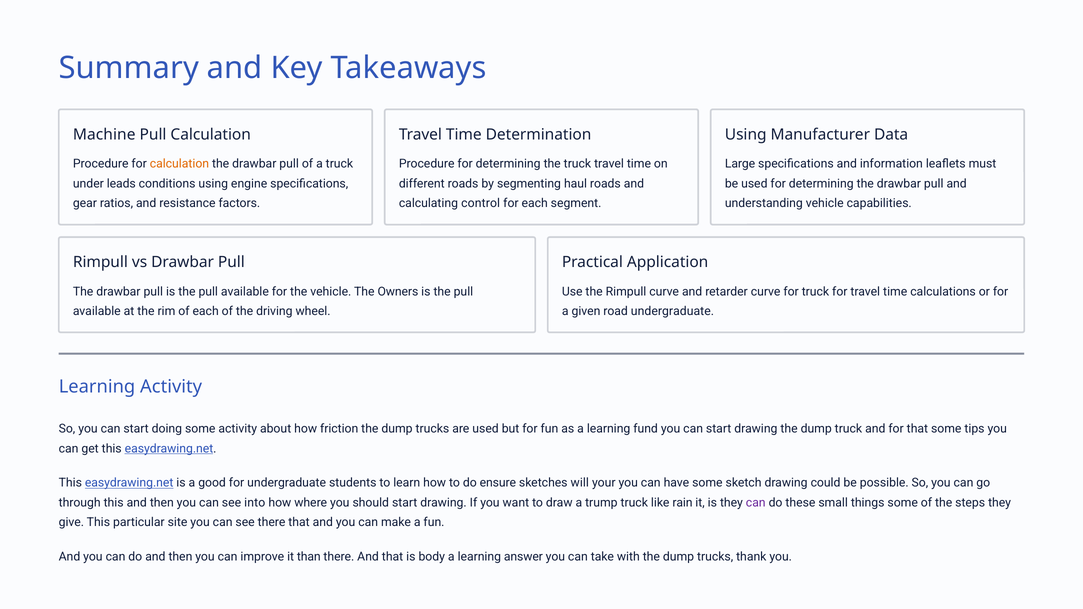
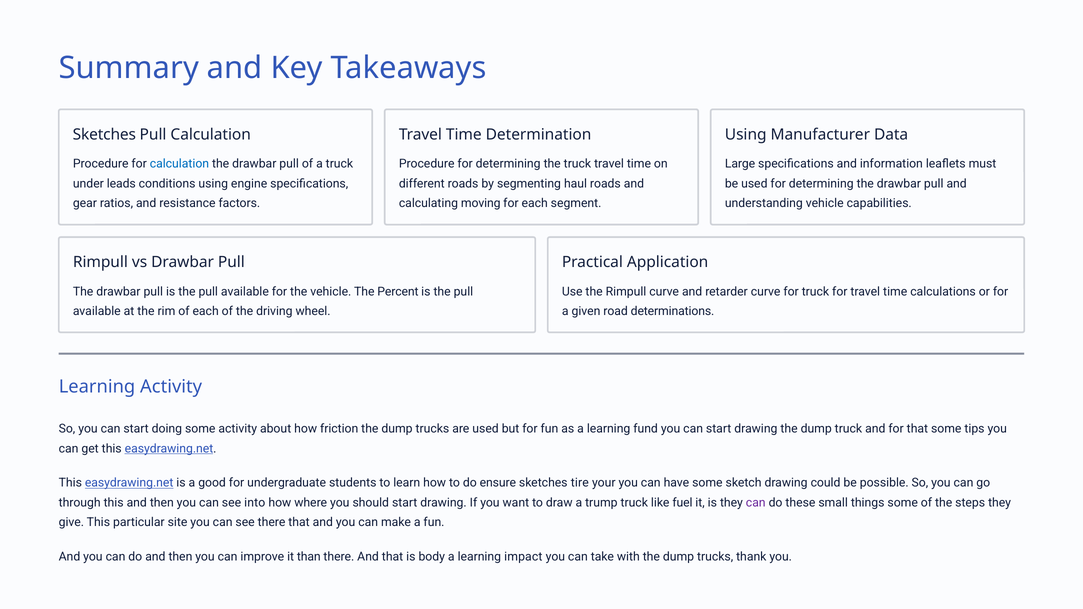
Machine at (104, 135): Machine -> Sketches
calculation at (179, 164) colour: orange -> blue
control: control -> moving
Owners: Owners -> Percent
road undergraduate: undergraduate -> determinations
will: will -> tire
rain: rain -> fuel
answer: answer -> impact
